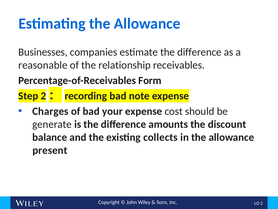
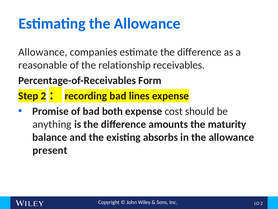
Businesses at (43, 52): Businesses -> Allowance
note: note -> lines
Charges: Charges -> Promise
your: your -> both
generate: generate -> anything
discount: discount -> maturity
collects: collects -> absorbs
